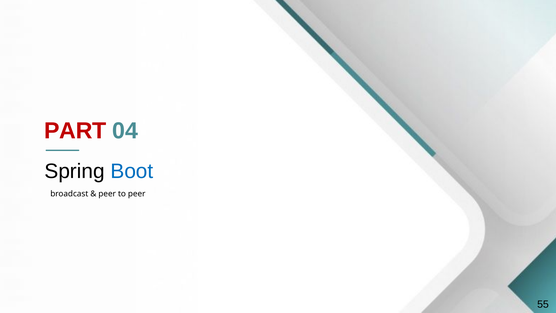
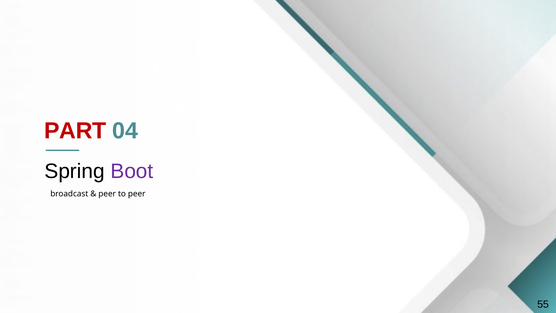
Boot colour: blue -> purple
